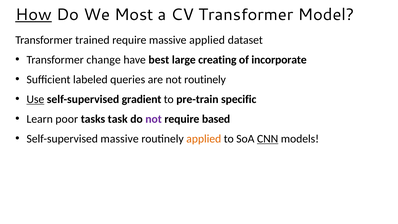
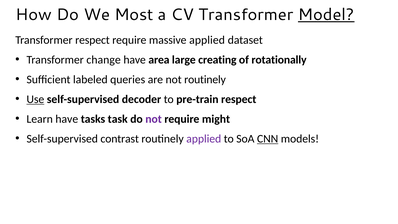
How underline: present -> none
Model underline: none -> present
Transformer trained: trained -> respect
best: best -> area
incorporate: incorporate -> rotationally
gradient: gradient -> decoder
pre-train specific: specific -> respect
Learn poor: poor -> have
based: based -> might
Self-supervised massive: massive -> contrast
applied at (204, 139) colour: orange -> purple
